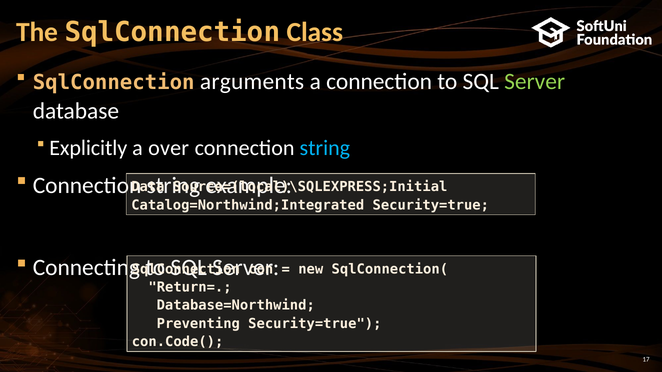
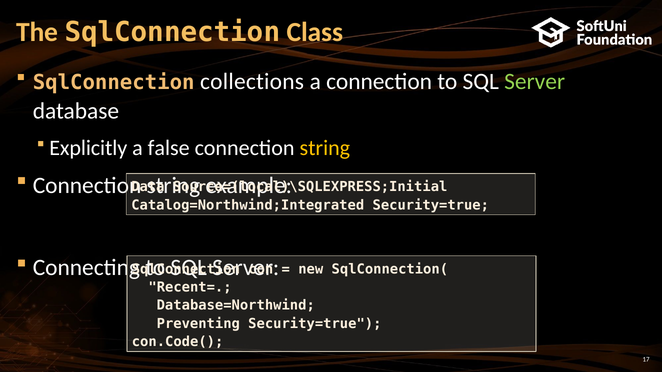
arguments: arguments -> collections
over: over -> false
string at (325, 148) colour: light blue -> yellow
Return=: Return= -> Recent=
